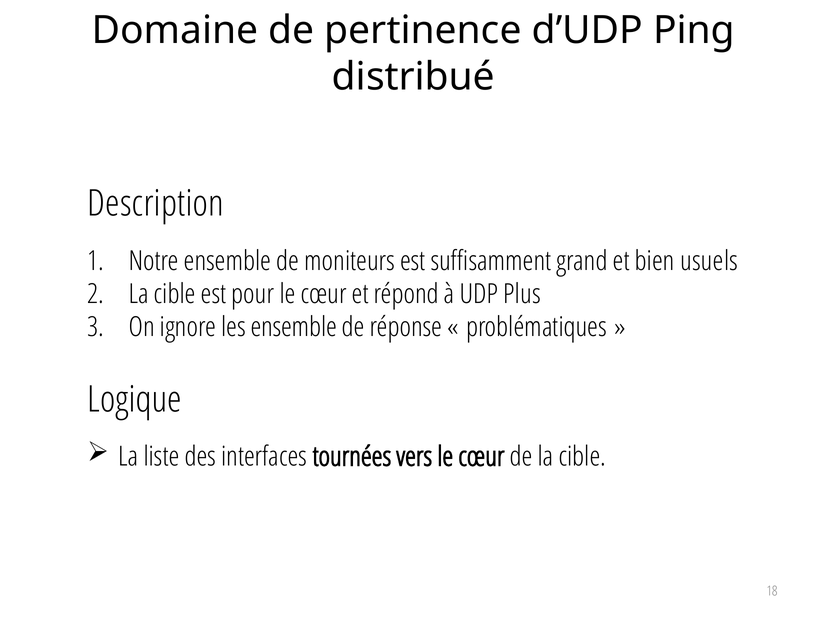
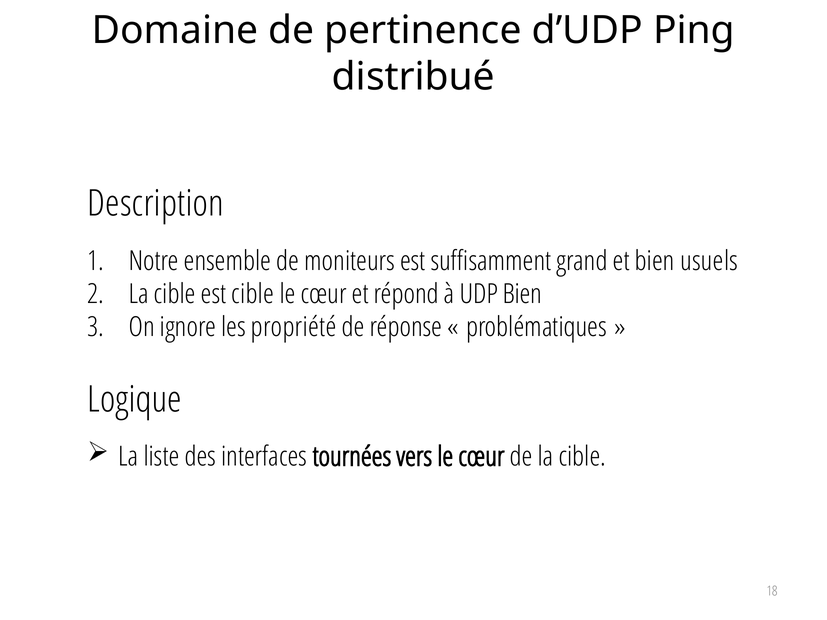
est pour: pour -> cible
UDP Plus: Plus -> Bien
les ensemble: ensemble -> propriété
